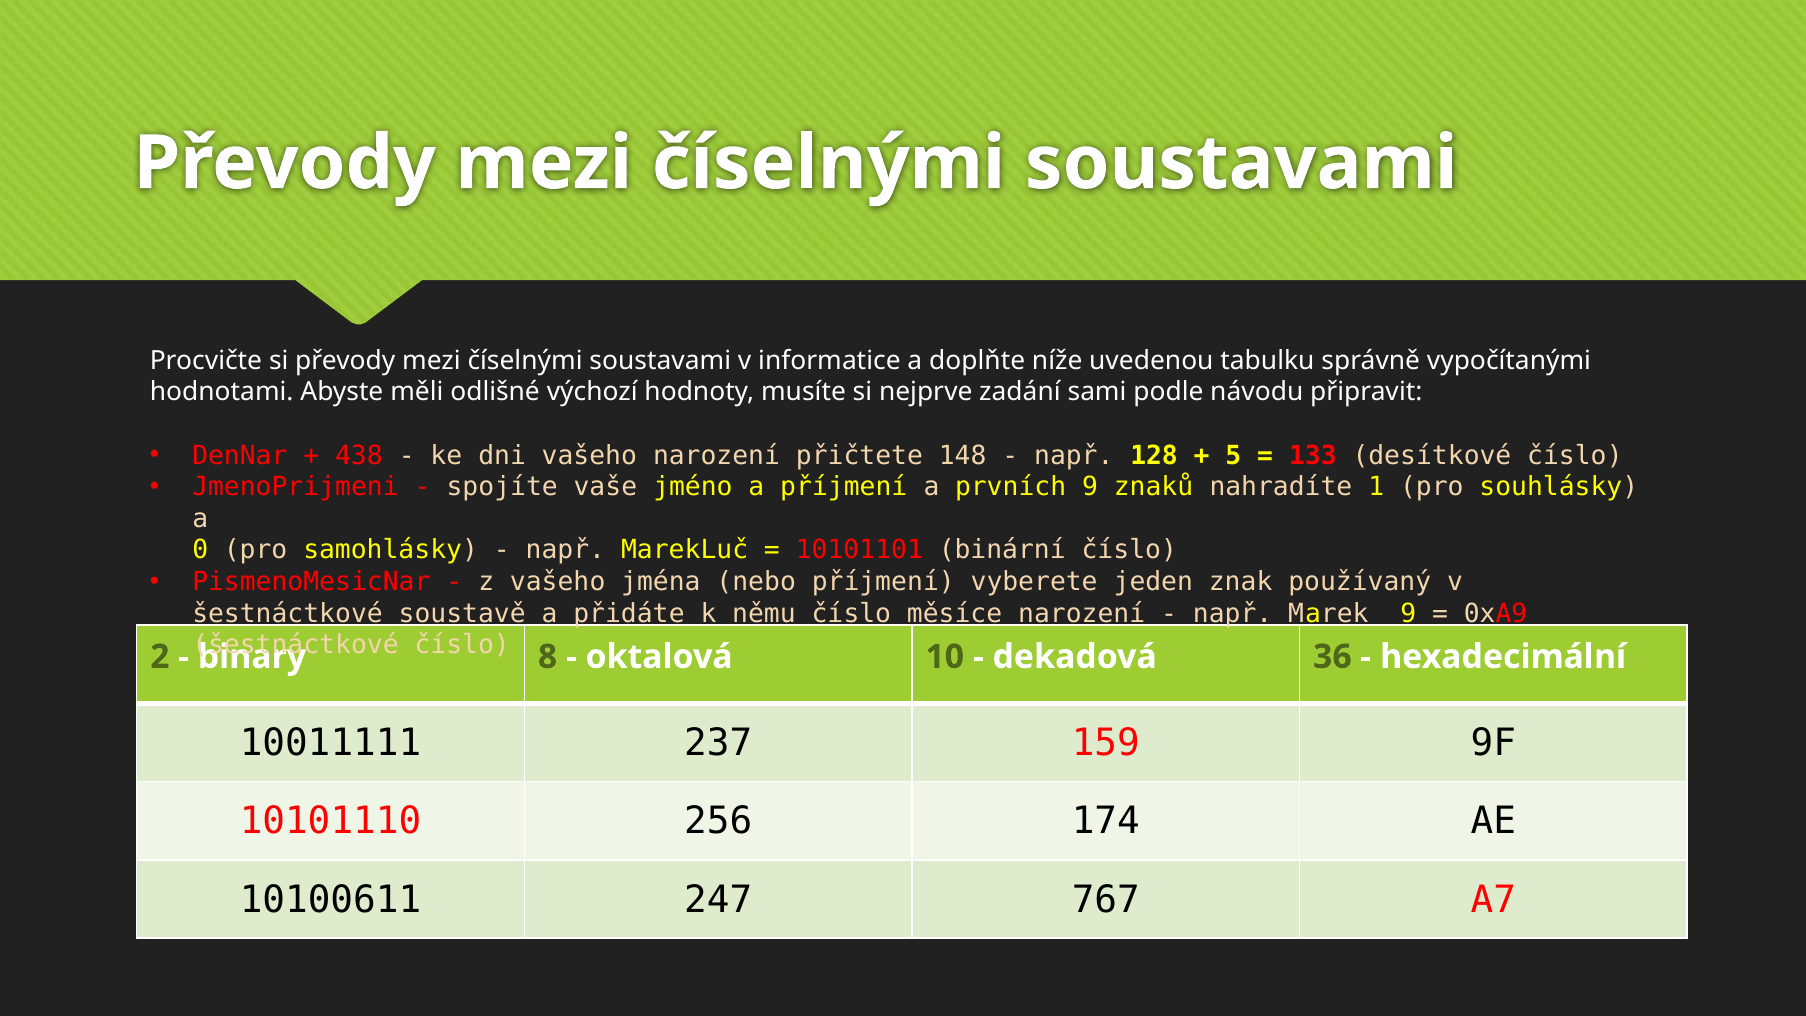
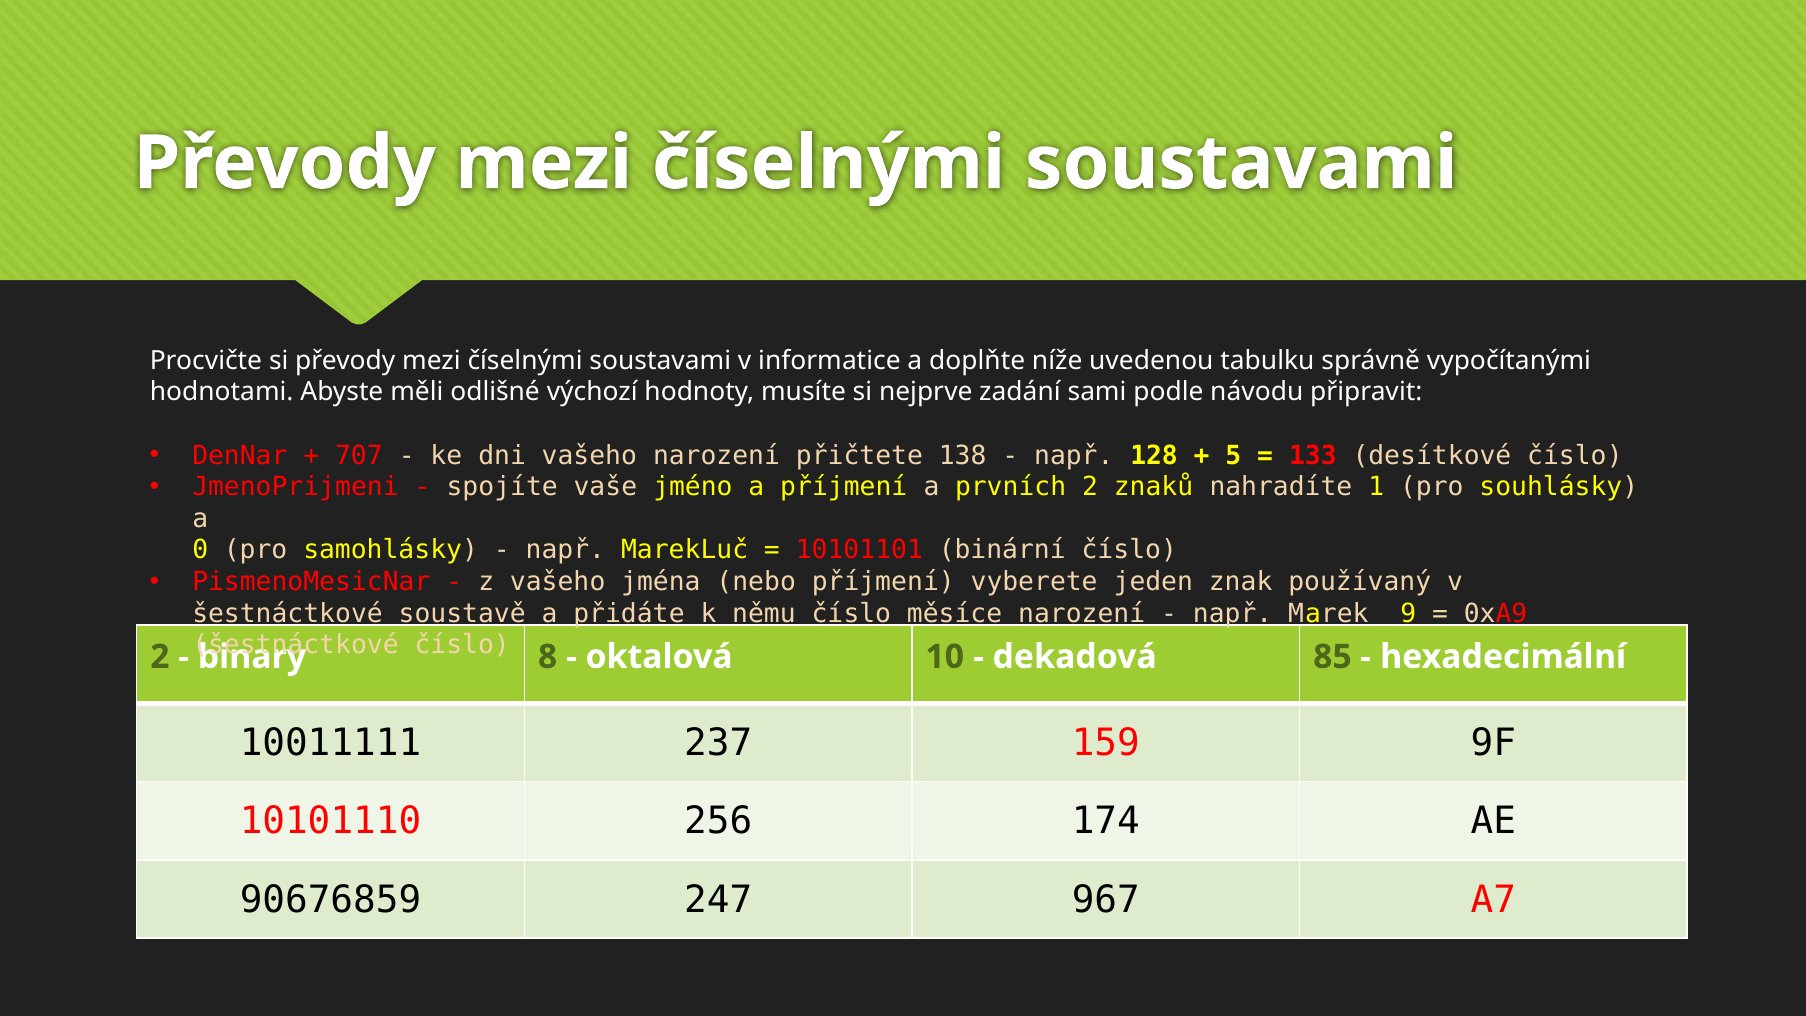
438: 438 -> 707
148: 148 -> 138
prvních 9: 9 -> 2
36: 36 -> 85
10100611: 10100611 -> 90676859
767: 767 -> 967
